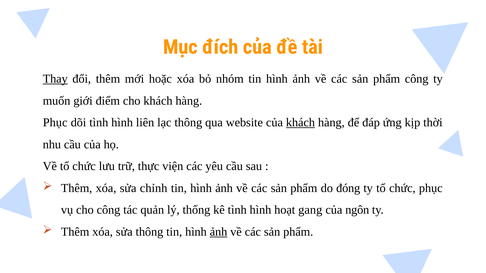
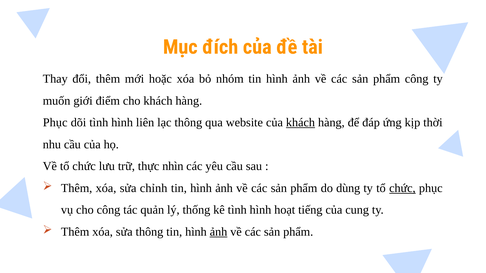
Thay underline: present -> none
viện: viện -> nhìn
đóng: đóng -> dùng
chức at (402, 188) underline: none -> present
gang: gang -> tiếng
ngôn: ngôn -> cung
